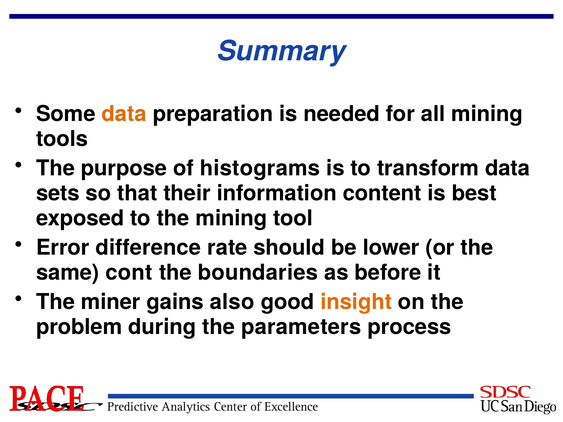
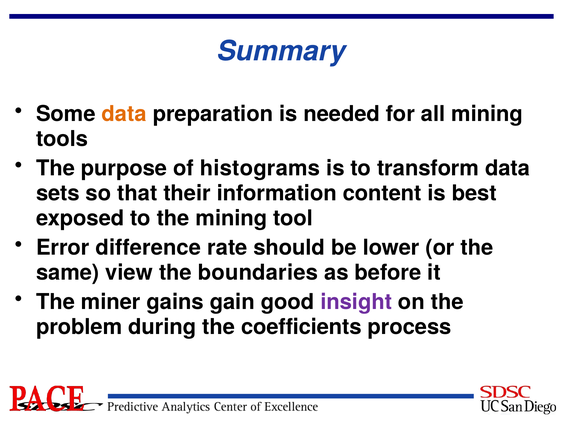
cont: cont -> view
also: also -> gain
insight colour: orange -> purple
parameters: parameters -> coefficients
